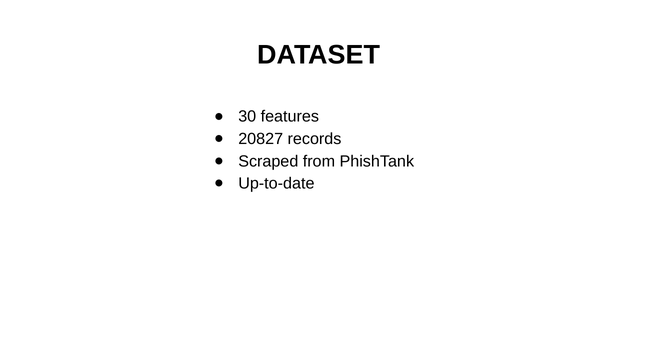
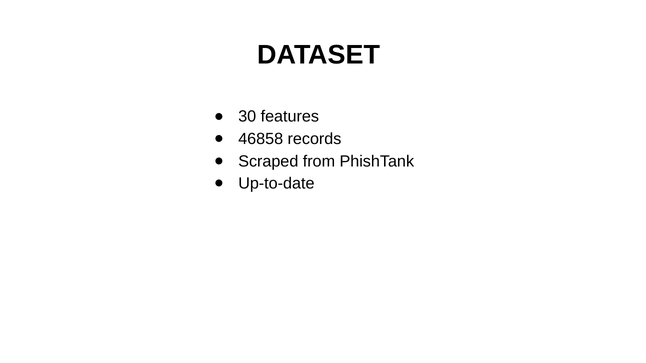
20827: 20827 -> 46858
